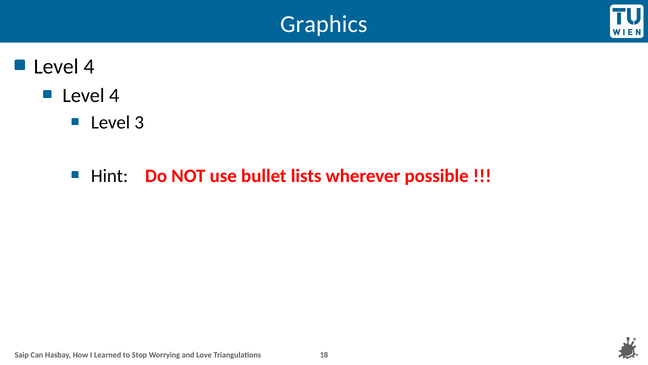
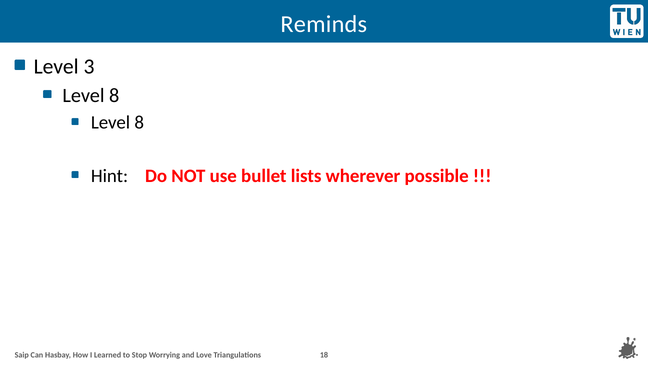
Graphics: Graphics -> Reminds
4 at (89, 66): 4 -> 3
4 at (114, 95): 4 -> 8
3 at (139, 123): 3 -> 8
